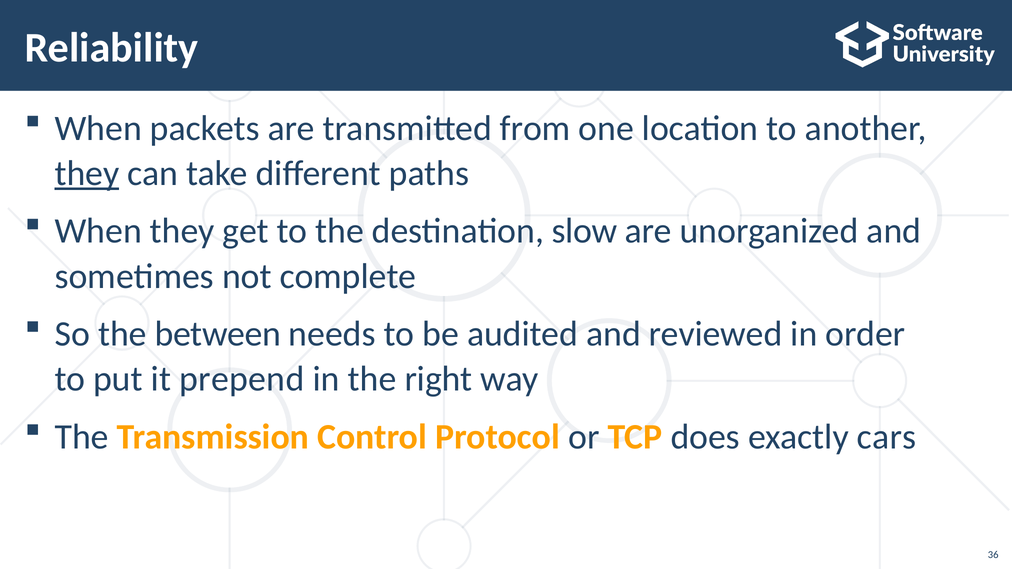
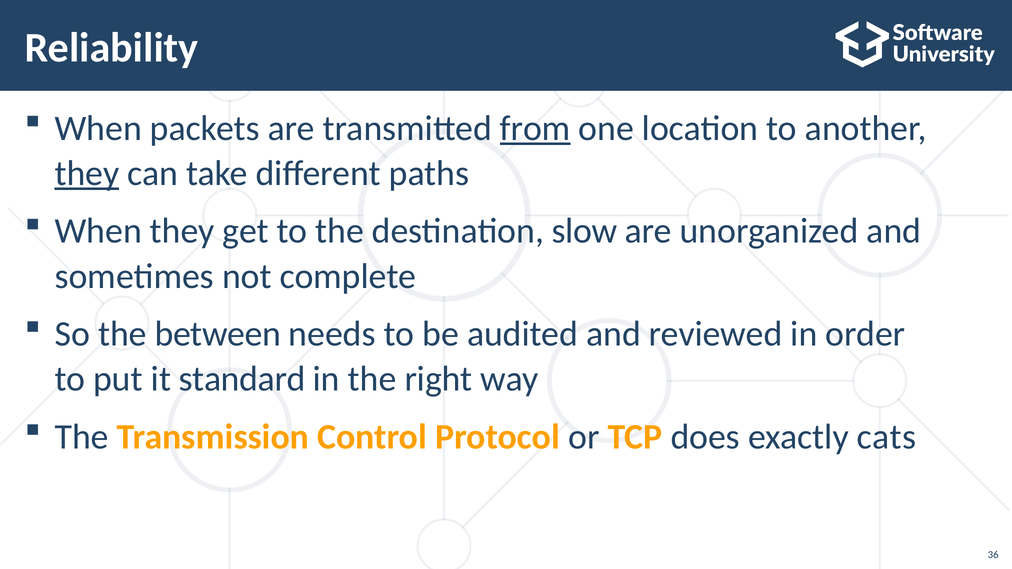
from underline: none -> present
prepend: prepend -> standard
cars: cars -> cats
